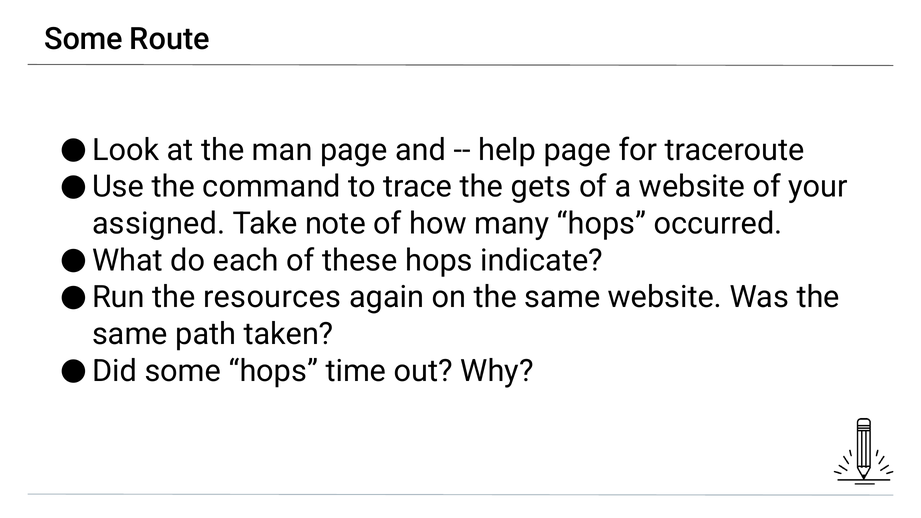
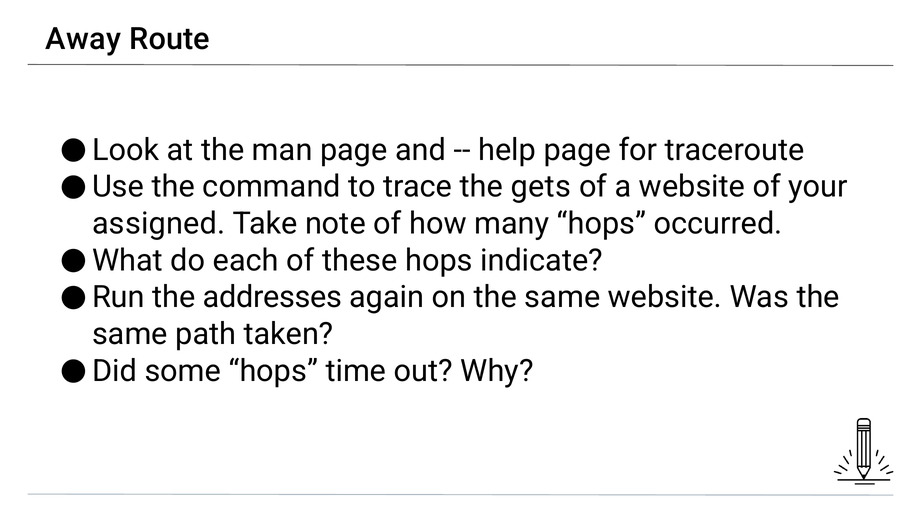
Some at (83, 39): Some -> Away
resources: resources -> addresses
